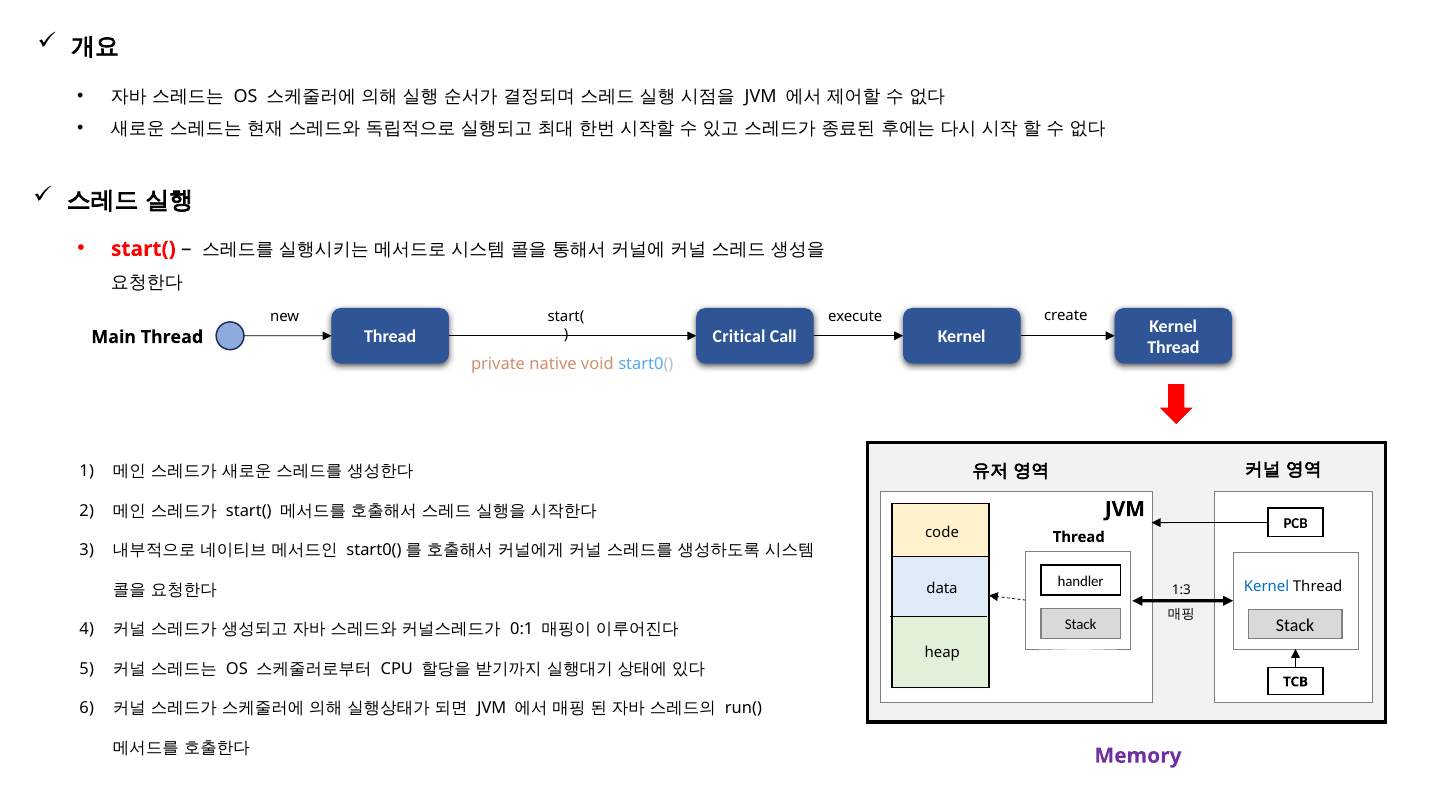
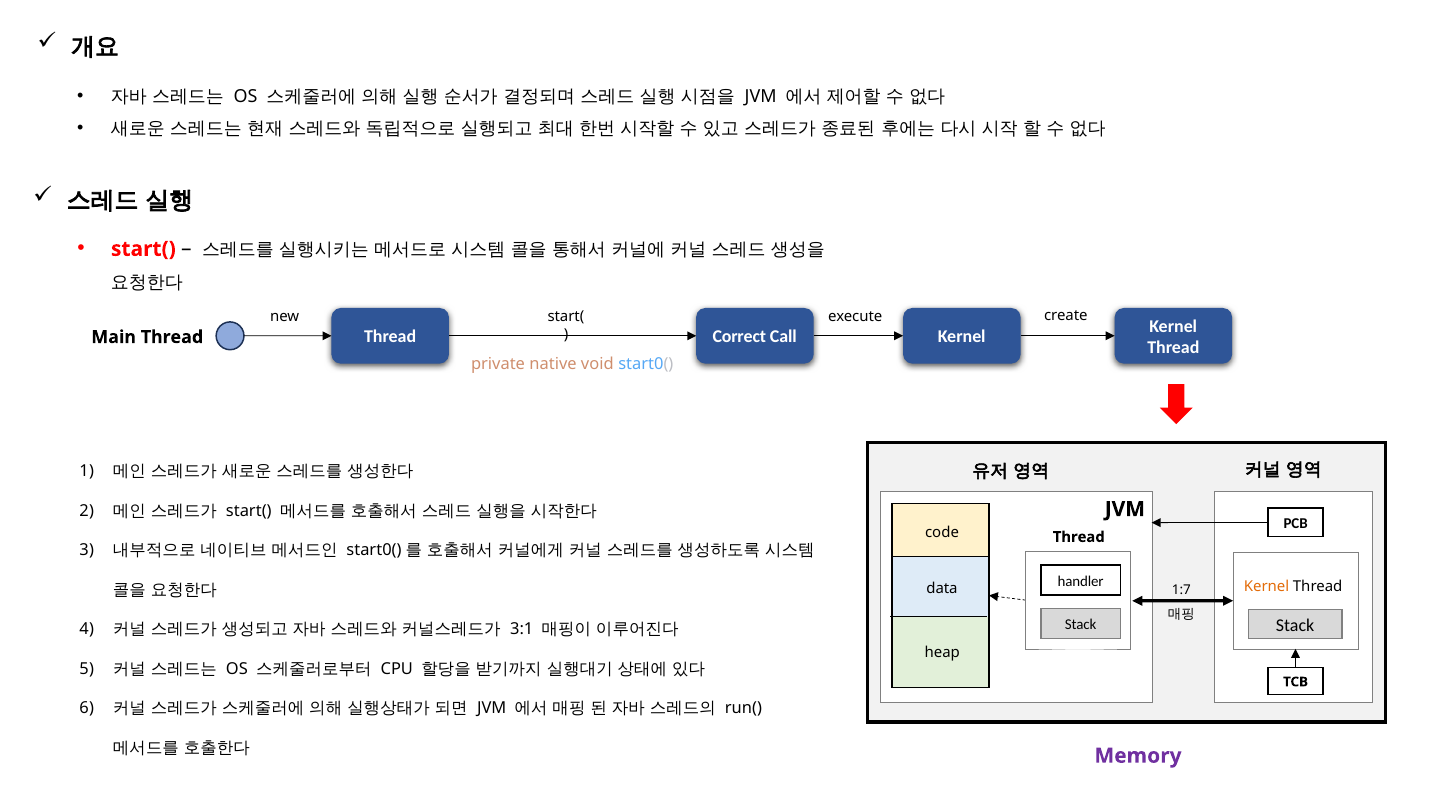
Critical: Critical -> Correct
Kernel at (1267, 587) colour: blue -> orange
1:3: 1:3 -> 1:7
0:1: 0:1 -> 3:1
